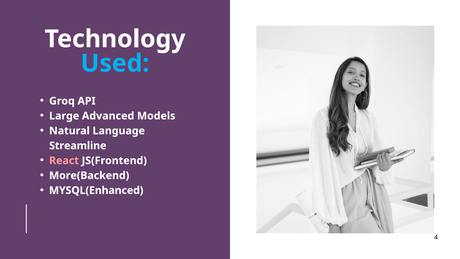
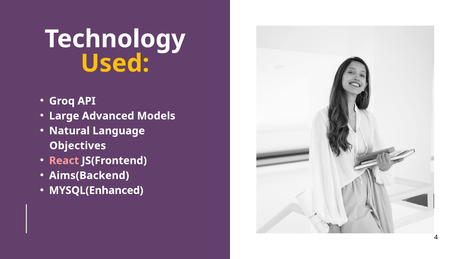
Used colour: light blue -> yellow
Streamline: Streamline -> Objectives
More(Backend: More(Backend -> Aims(Backend
